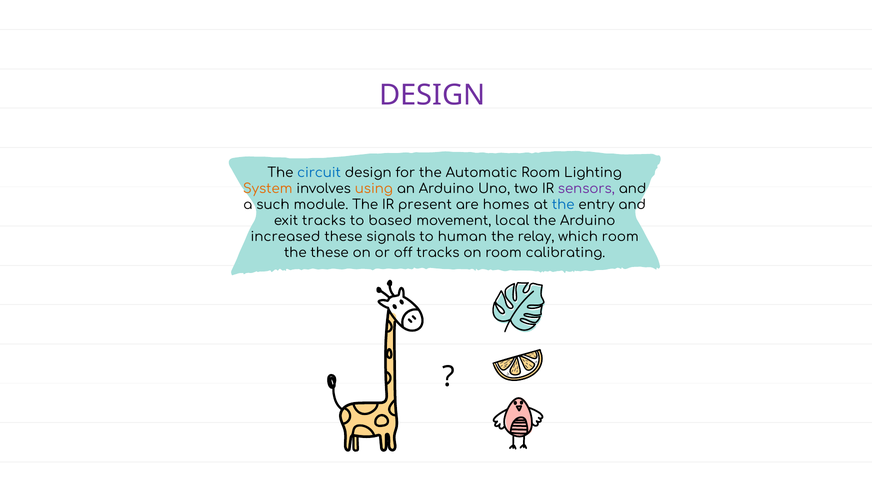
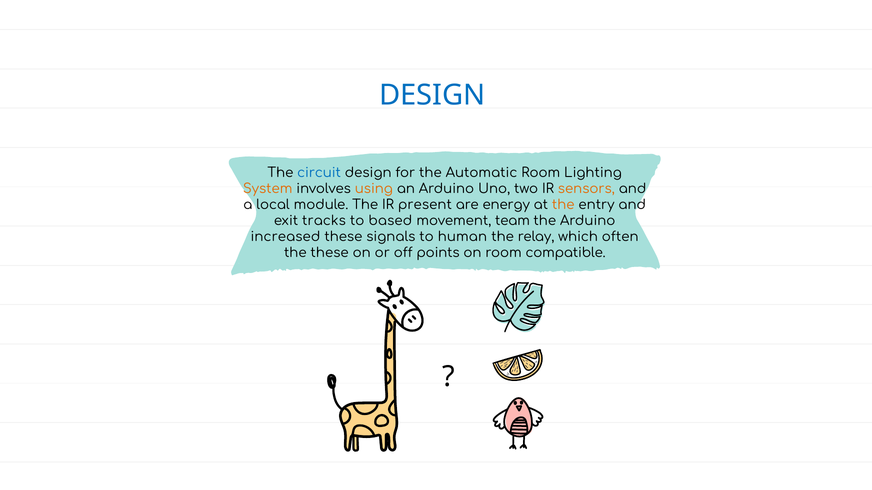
DESIGN at (432, 95) colour: purple -> blue
sensors colour: purple -> orange
such: such -> local
homes: homes -> energy
the at (563, 205) colour: blue -> orange
local: local -> team
which room: room -> often
off tracks: tracks -> points
calibrating: calibrating -> compatible
